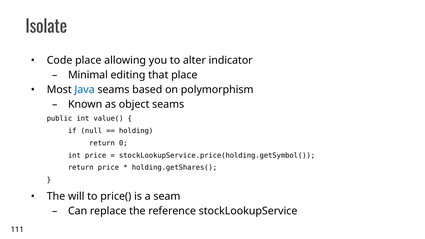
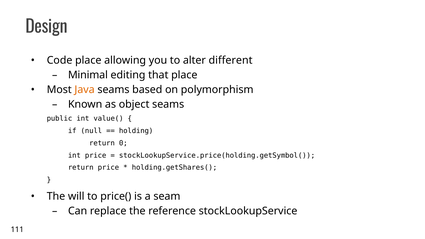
Isolate: Isolate -> Design
indicator: indicator -> different
Java colour: blue -> orange
